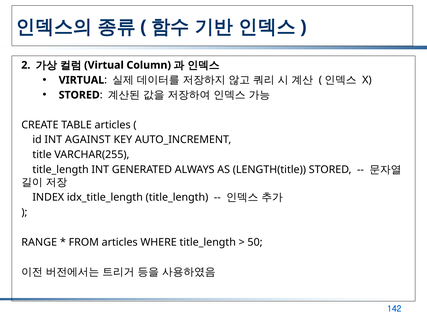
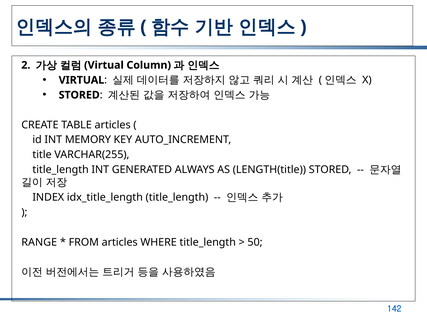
AGAINST: AGAINST -> MEMORY
